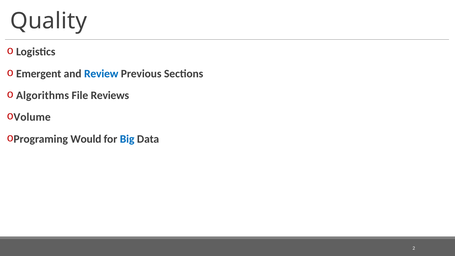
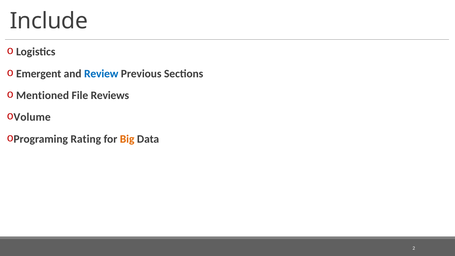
Quality: Quality -> Include
Algorithms: Algorithms -> Mentioned
Would: Would -> Rating
Big colour: blue -> orange
